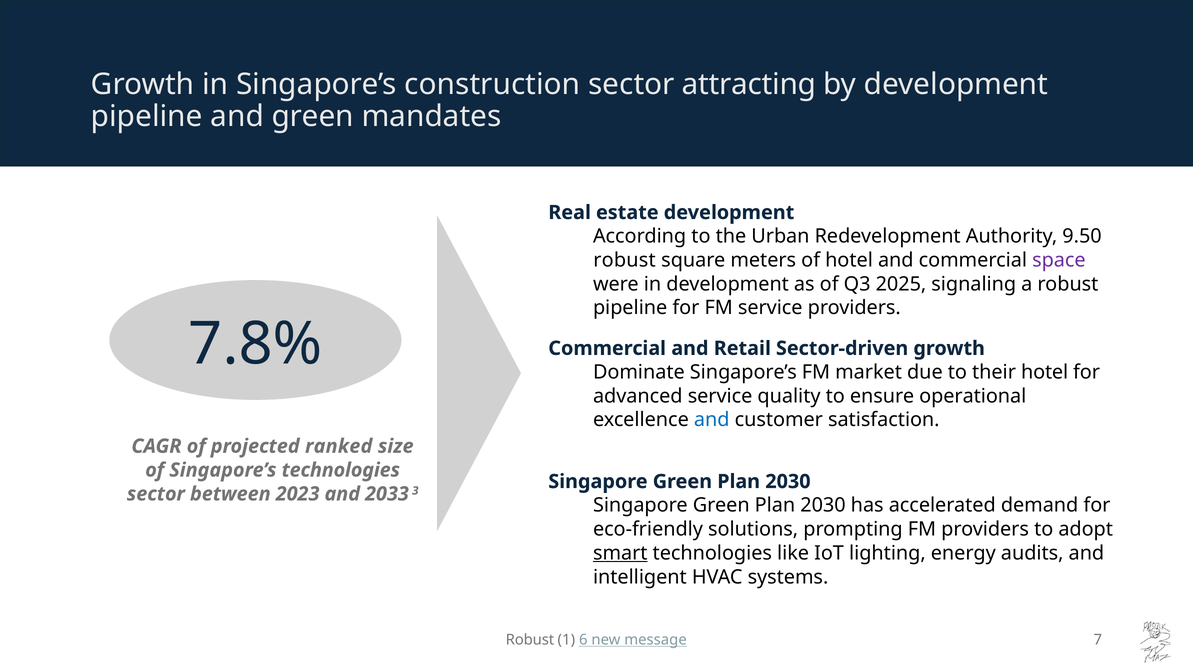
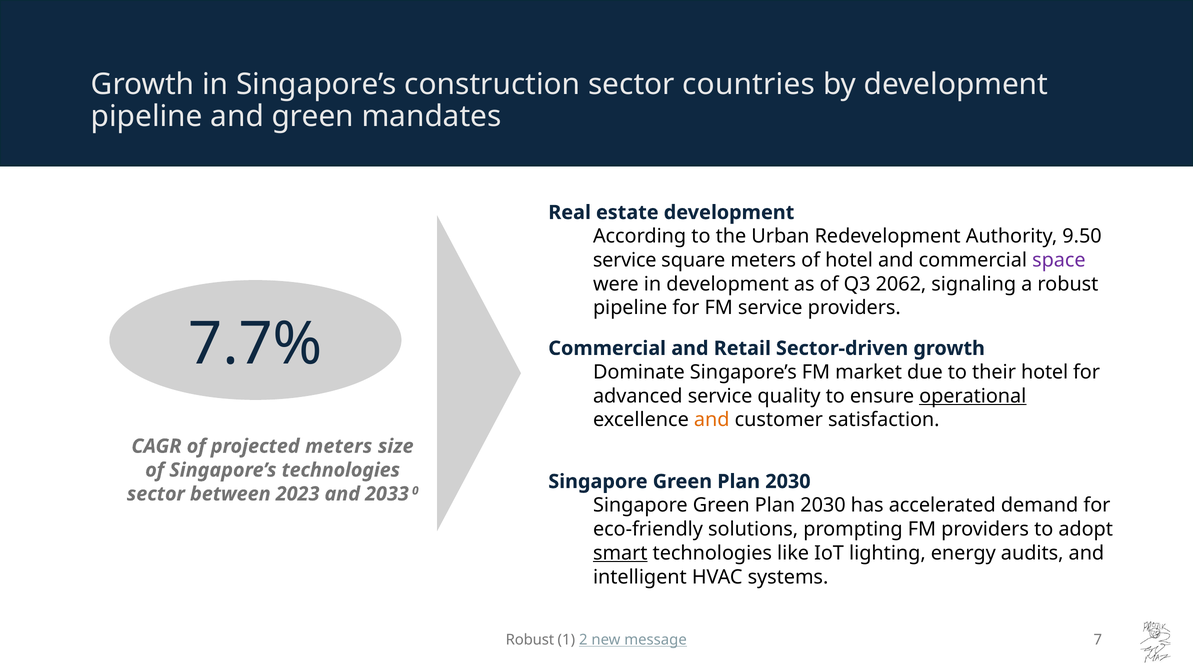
attracting: attracting -> countries
robust at (625, 260): robust -> service
2025: 2025 -> 2062
7.8%: 7.8% -> 7.7%
operational underline: none -> present
and at (712, 420) colour: blue -> orange
projected ranked: ranked -> meters
3: 3 -> 0
6: 6 -> 2
